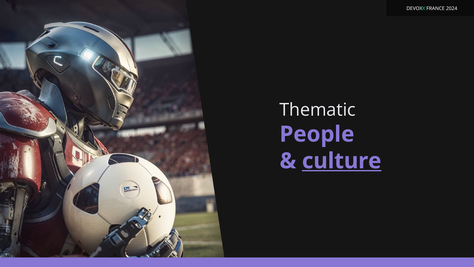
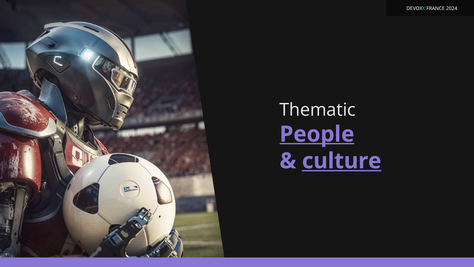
People underline: none -> present
